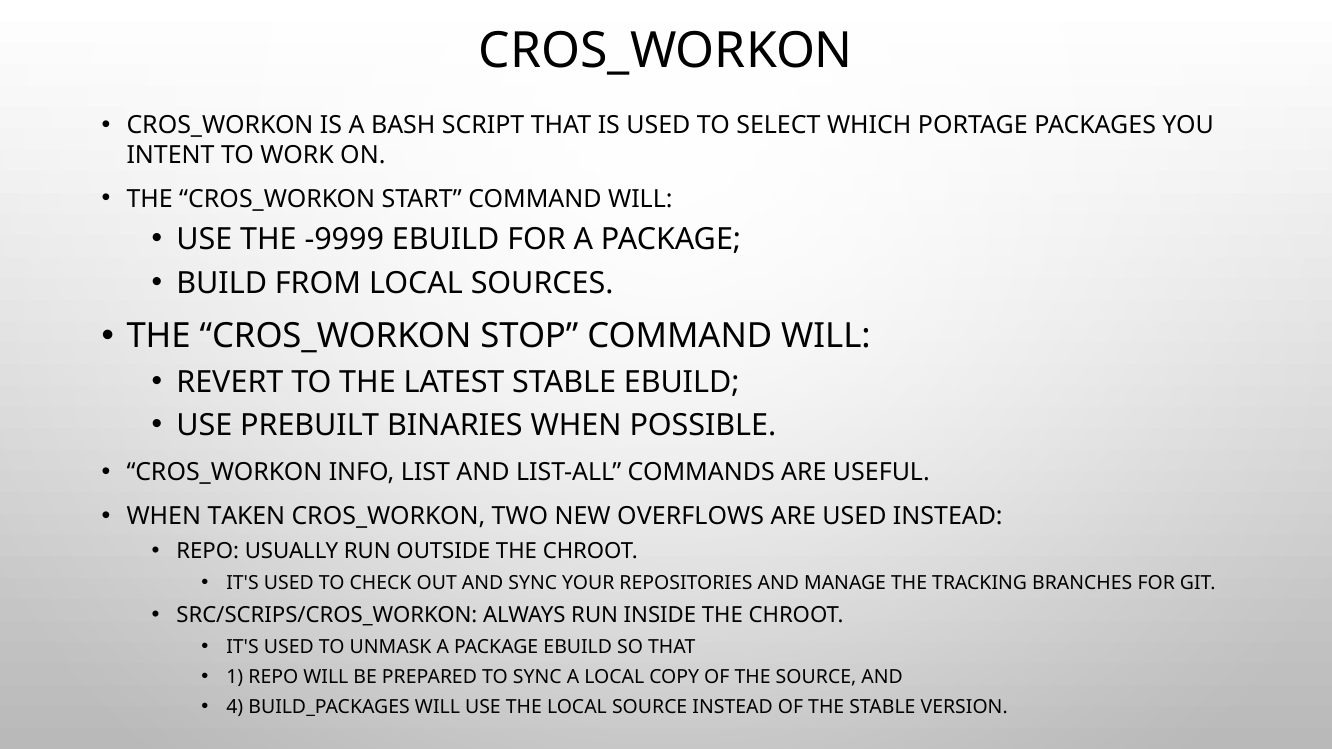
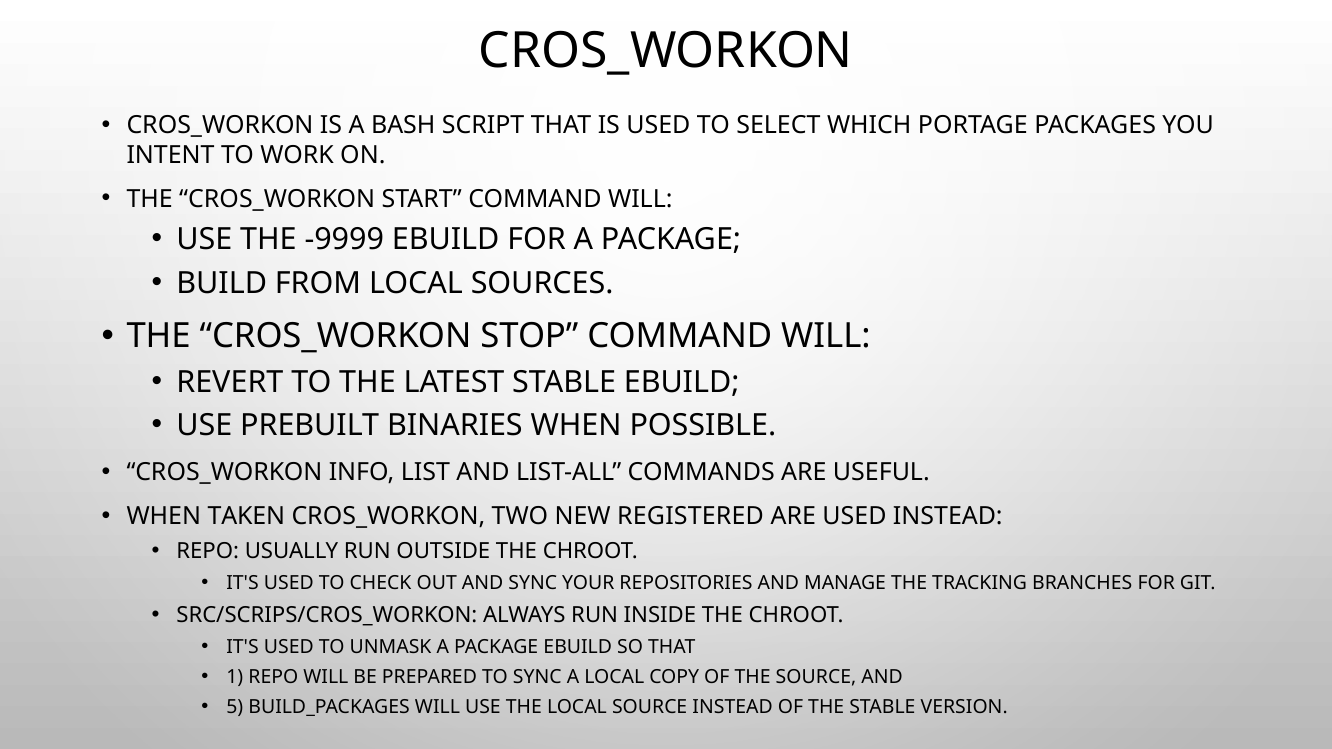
OVERFLOWS: OVERFLOWS -> REGISTERED
4: 4 -> 5
